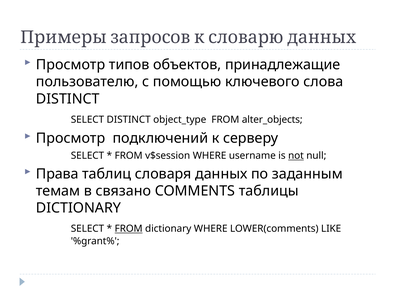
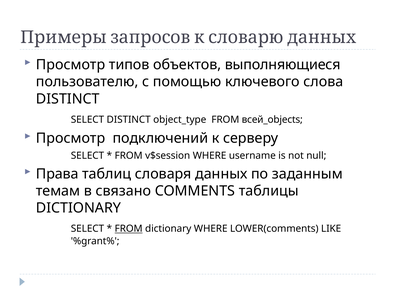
принадлежащие: принадлежащие -> выполняющиеся
alter_objects: alter_objects -> всей_objects
not underline: present -> none
